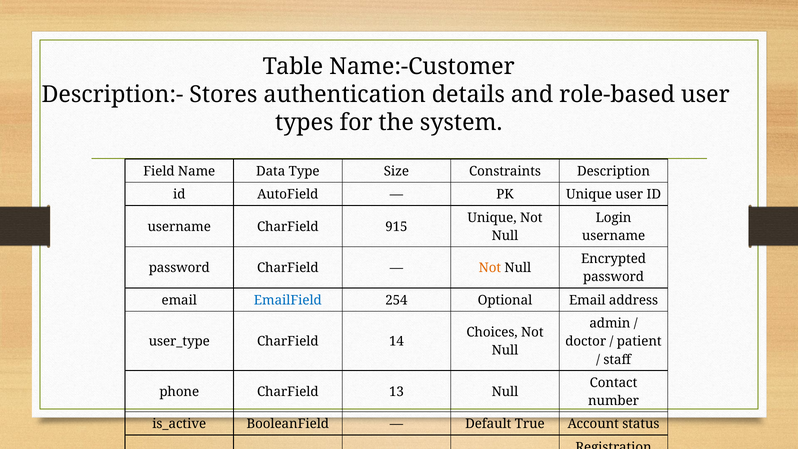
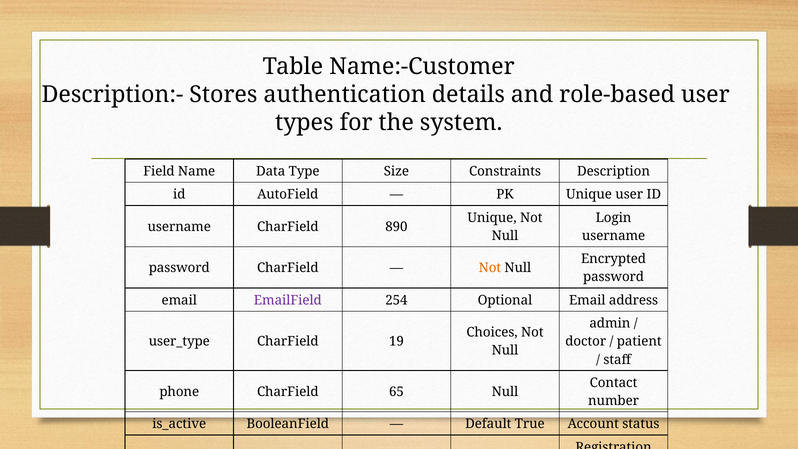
915: 915 -> 890
EmailField colour: blue -> purple
14: 14 -> 19
13: 13 -> 65
